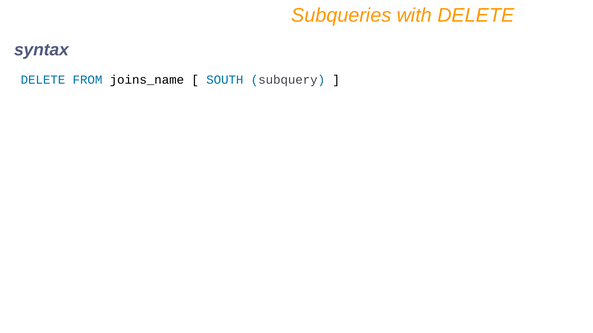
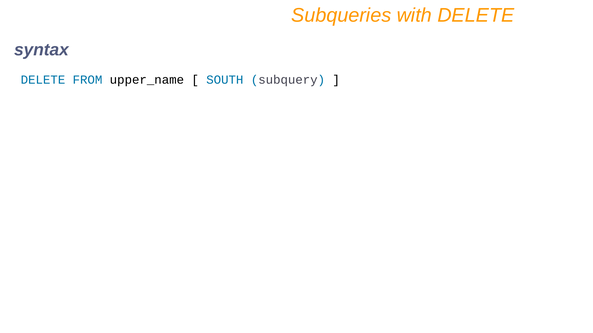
joins_name: joins_name -> upper_name
